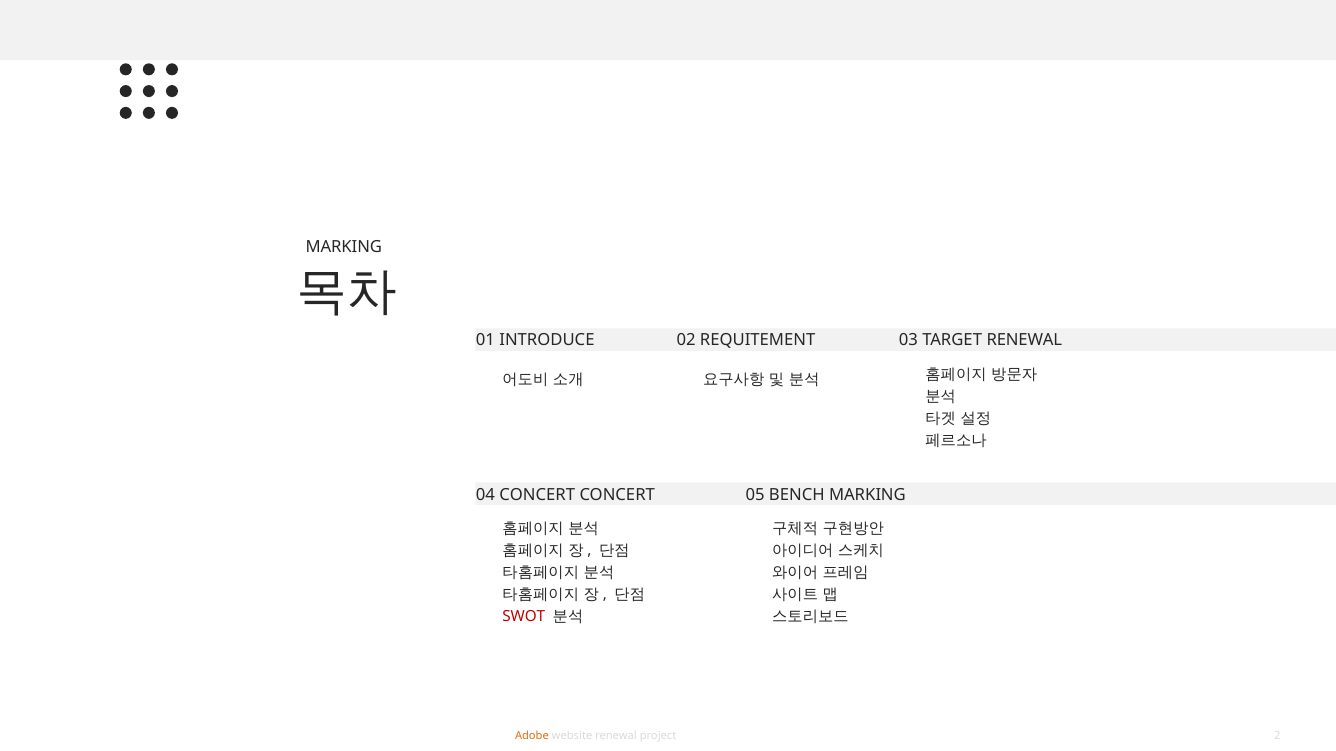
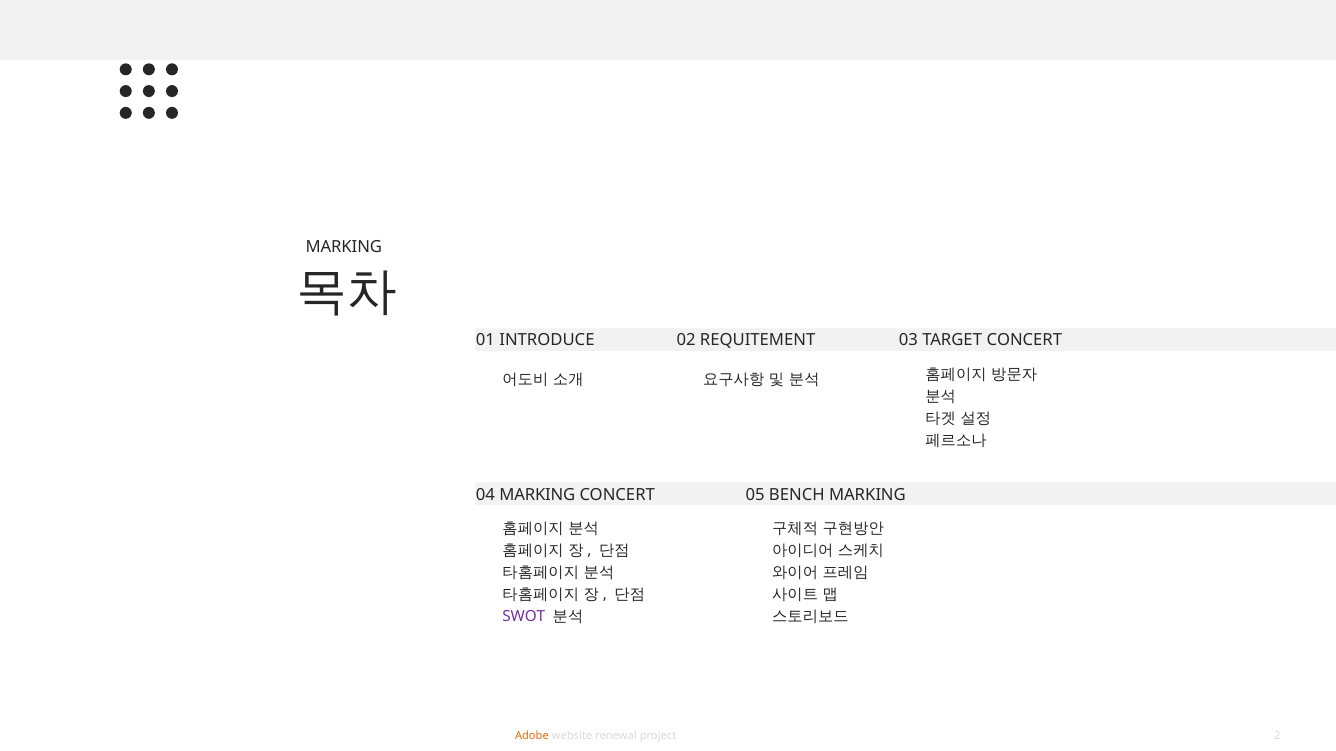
TARGET RENEWAL: RENEWAL -> CONCERT
04 CONCERT: CONCERT -> MARKING
SWOT colour: red -> purple
